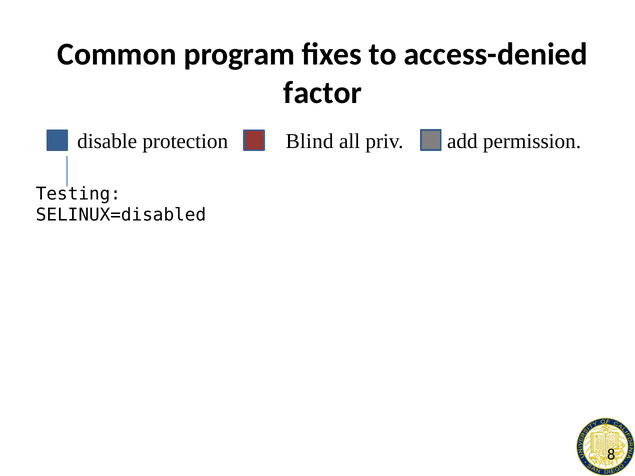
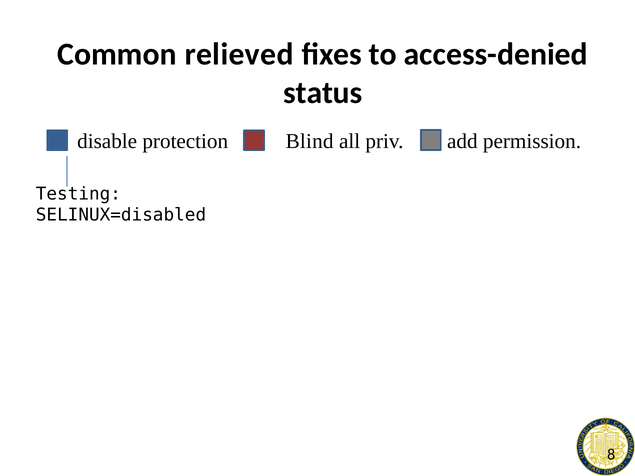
program: program -> relieved
factor: factor -> status
